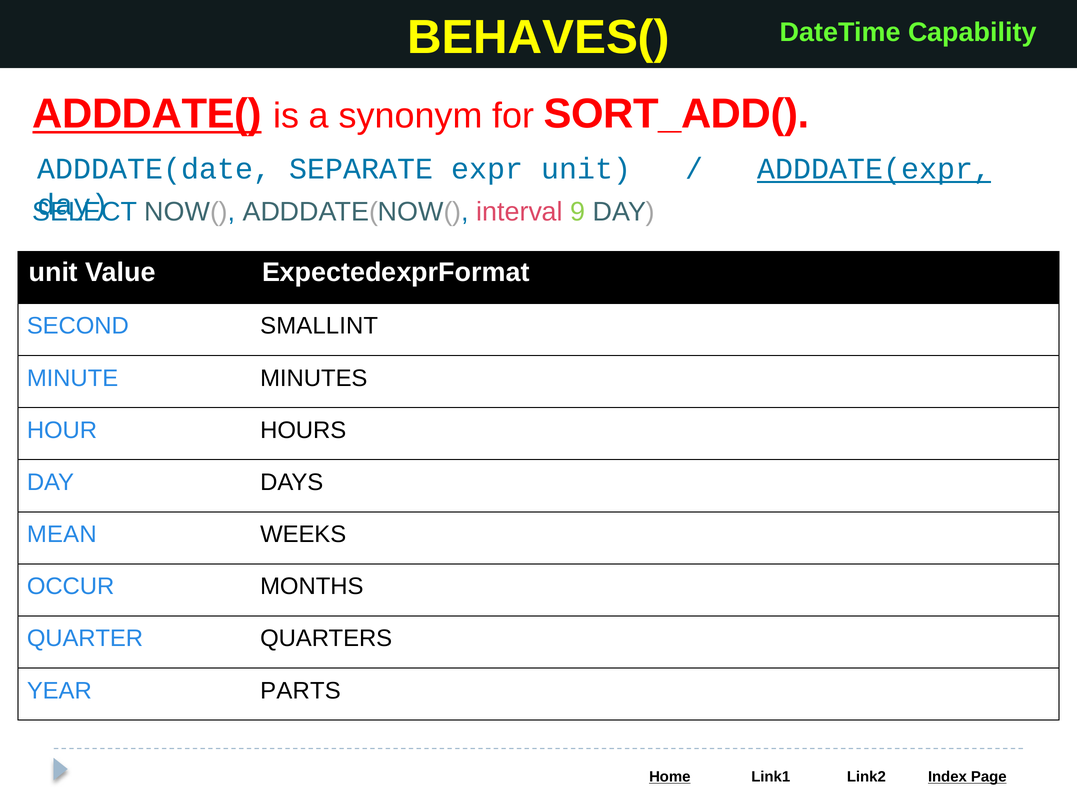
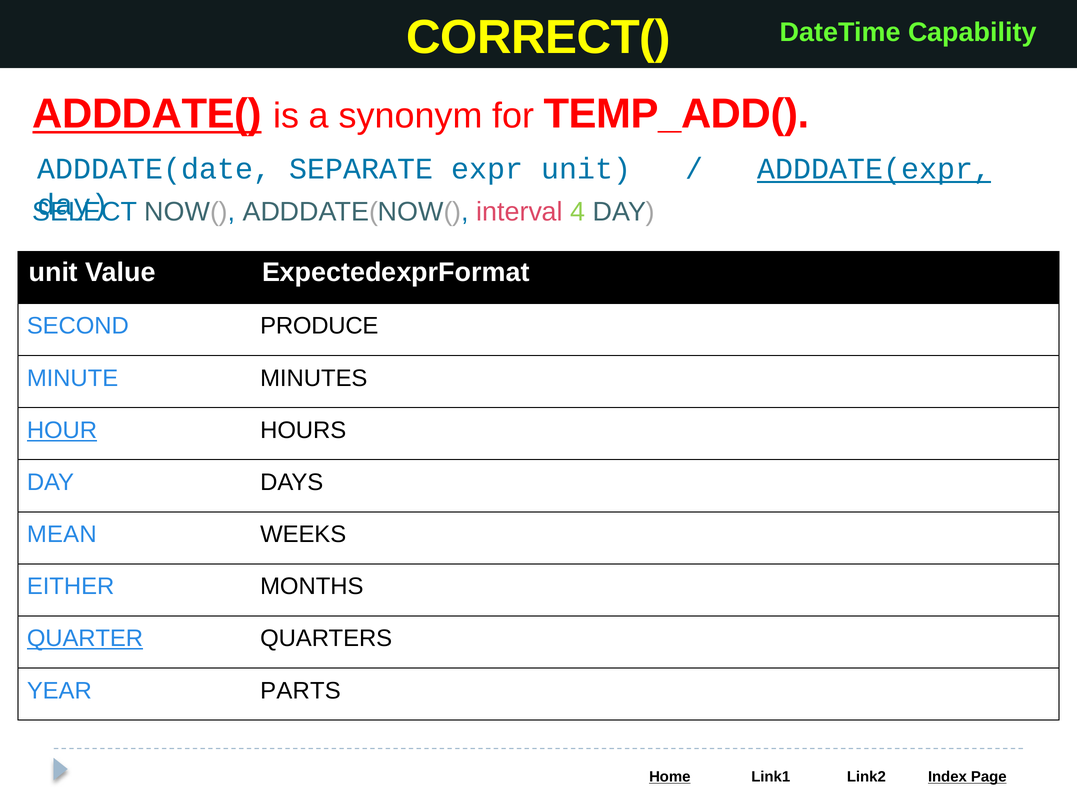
BEHAVES(: BEHAVES( -> CORRECT(
SORT_ADD(: SORT_ADD( -> TEMP_ADD(
9: 9 -> 4
SMALLINT: SMALLINT -> PRODUCE
HOUR underline: none -> present
OCCUR: OCCUR -> EITHER
QUARTER underline: none -> present
